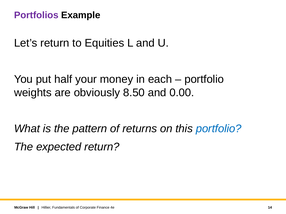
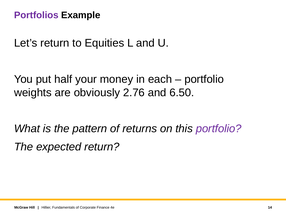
8.50: 8.50 -> 2.76
0.00: 0.00 -> 6.50
portfolio at (219, 129) colour: blue -> purple
